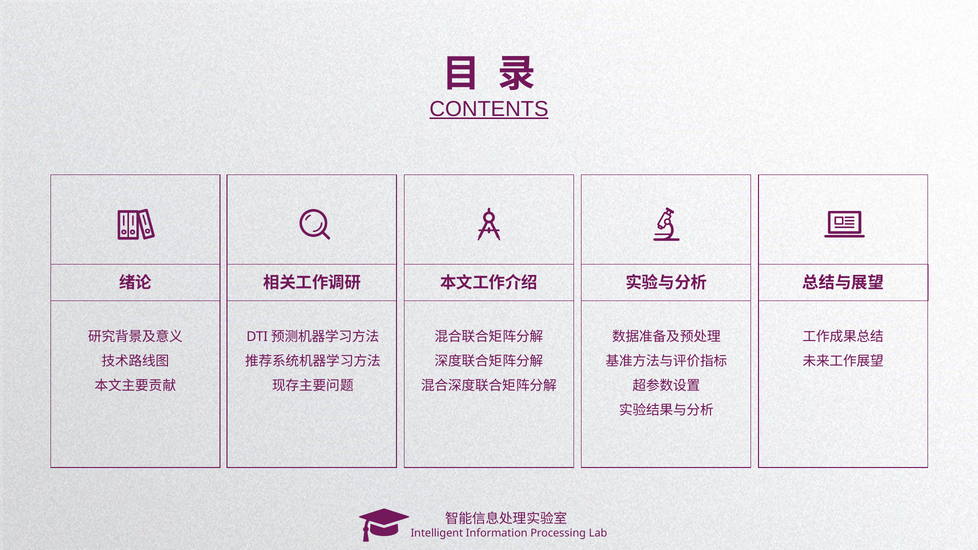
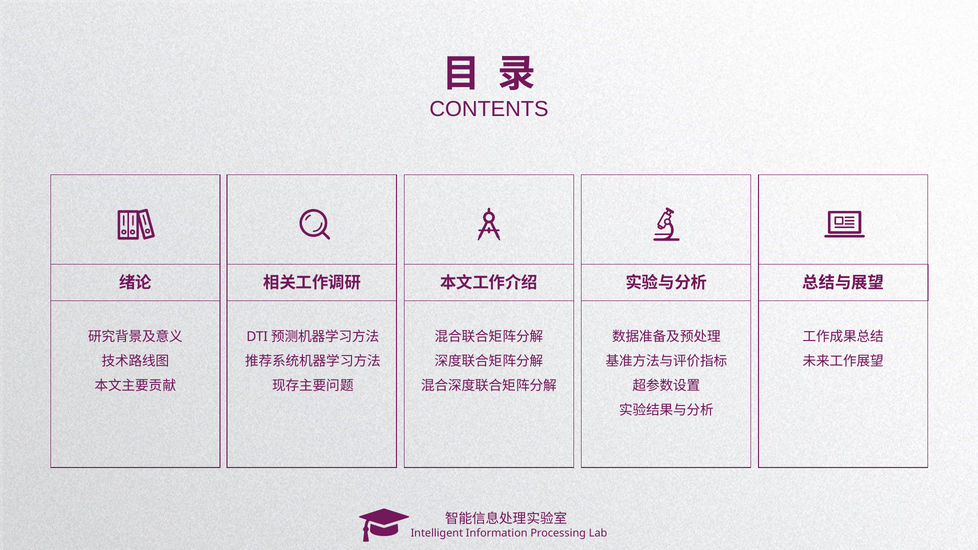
CONTENTS underline: present -> none
